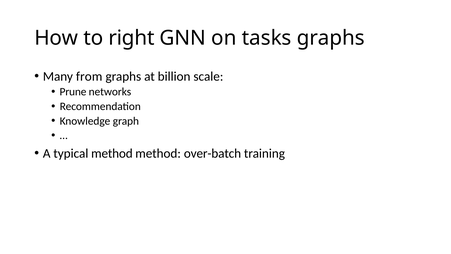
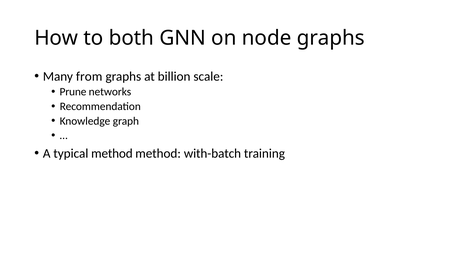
right: right -> both
tasks: tasks -> node
over-batch: over-batch -> with-batch
